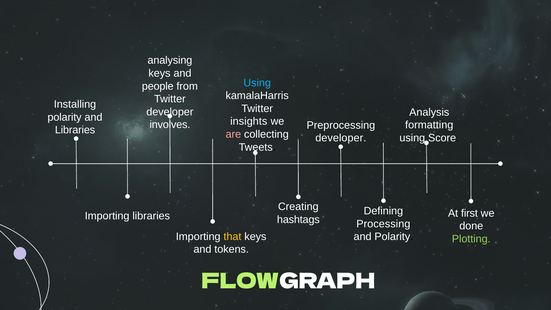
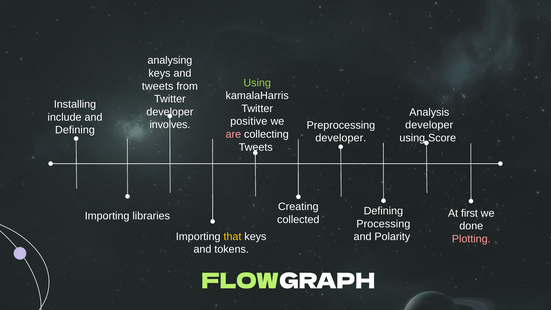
Using at (257, 83) colour: light blue -> light green
people at (158, 86): people -> tweets
polarity at (65, 117): polarity -> include
insights: insights -> positive
formatting at (429, 125): formatting -> developer
Libraries at (75, 130): Libraries -> Defining
hashtags: hashtags -> collected
Plotting colour: light green -> pink
